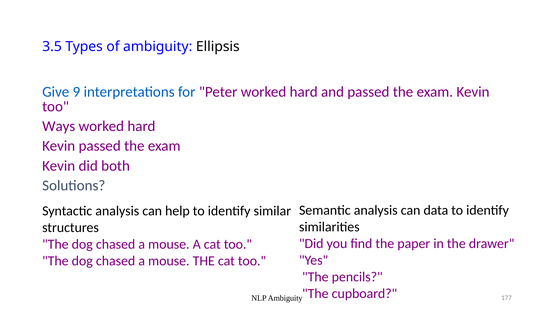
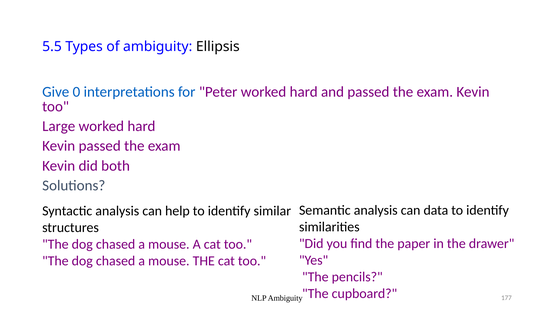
3.5: 3.5 -> 5.5
9: 9 -> 0
Ways: Ways -> Large
